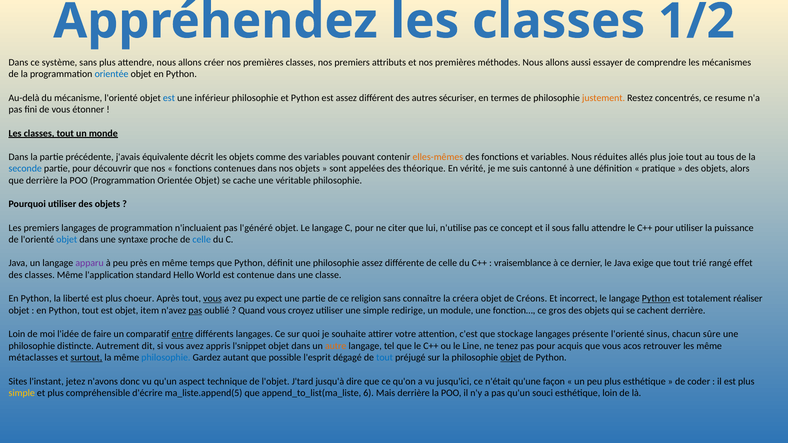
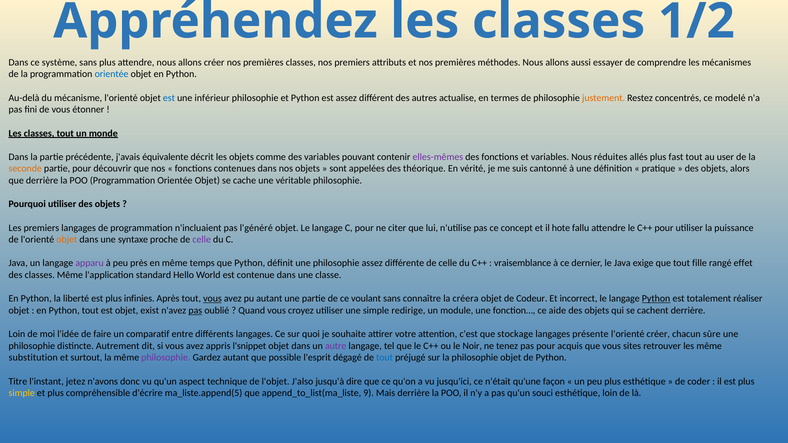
sécuriser: sécuriser -> actualise
resume: resume -> modelé
elles-mêmes colour: orange -> purple
joie: joie -> fast
tous: tous -> user
seconde colour: blue -> orange
sous: sous -> hote
objet at (67, 240) colour: blue -> orange
celle at (202, 240) colour: blue -> purple
trié: trié -> fille
choeur: choeur -> infinies
pu expect: expect -> autant
religion: religion -> voulant
Créons: Créons -> Codeur
item: item -> exist
gros: gros -> aide
entre underline: present -> none
l'orienté sinus: sinus -> créer
autre colour: orange -> purple
Line: Line -> Noir
acos: acos -> sites
métaclasses: métaclasses -> substitution
surtout underline: present -> none
philosophie at (166, 358) colour: blue -> purple
objet at (511, 358) underline: present -> none
Sites: Sites -> Titre
J'tard: J'tard -> J'also
6: 6 -> 9
